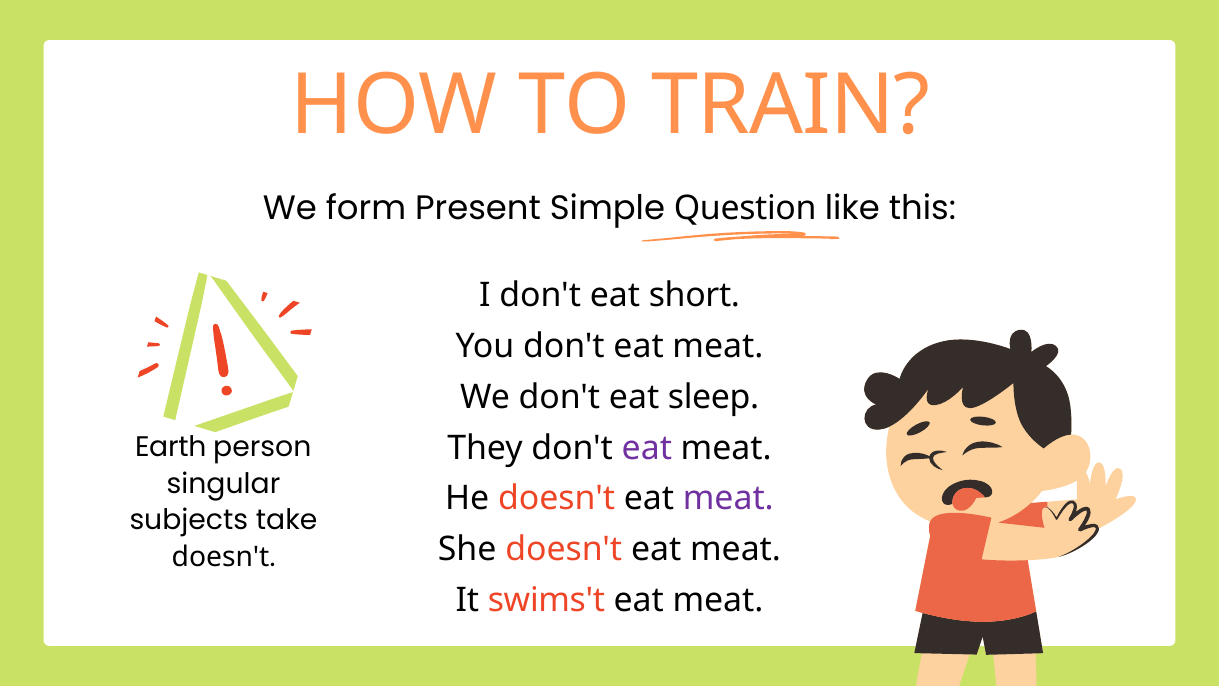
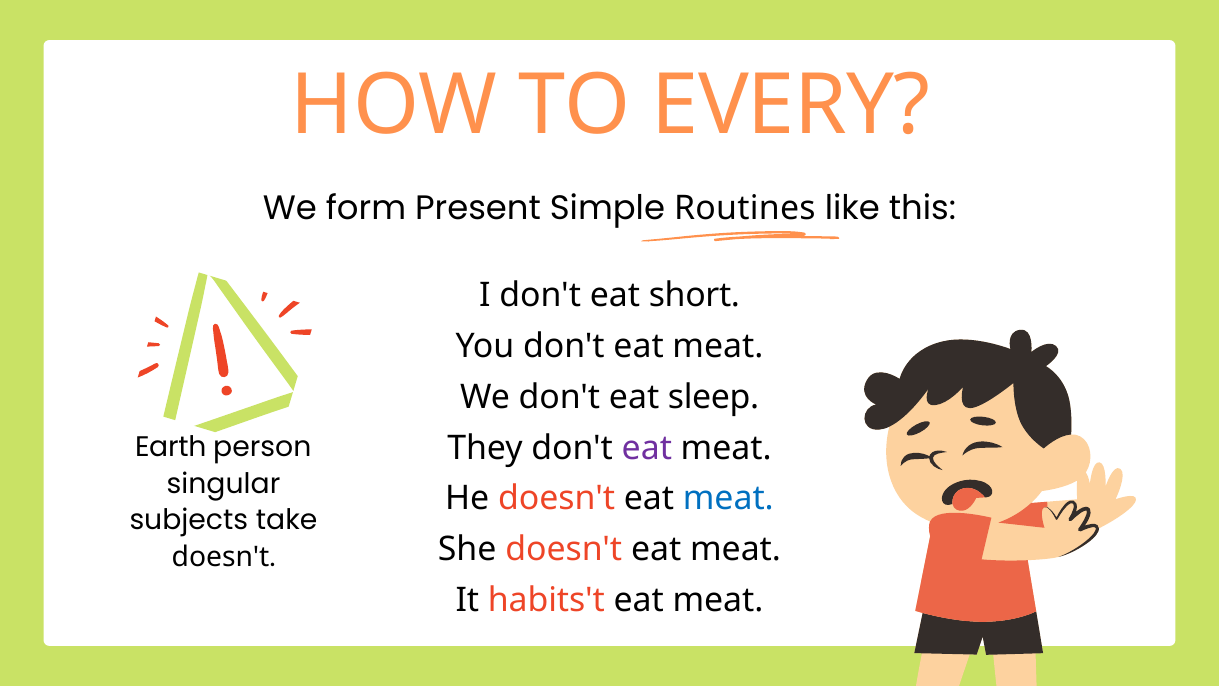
TRAIN: TRAIN -> EVERY
Question: Question -> Routines
meat at (728, 499) colour: purple -> blue
swims't: swims't -> habits't
